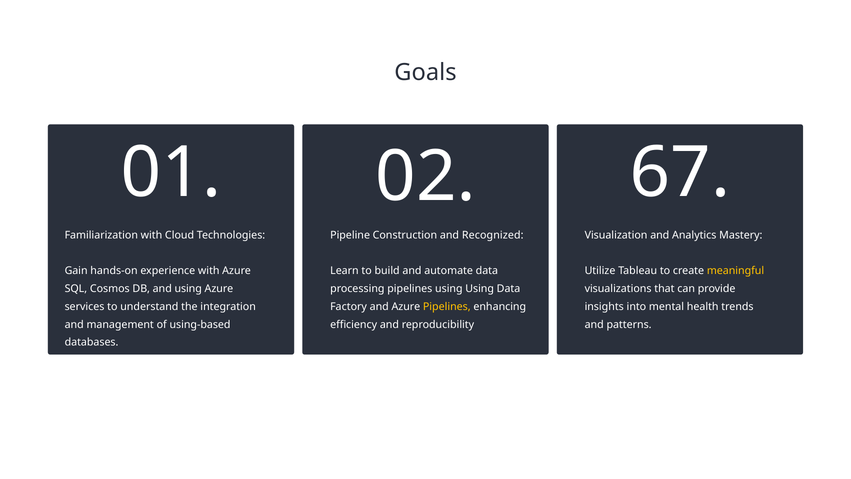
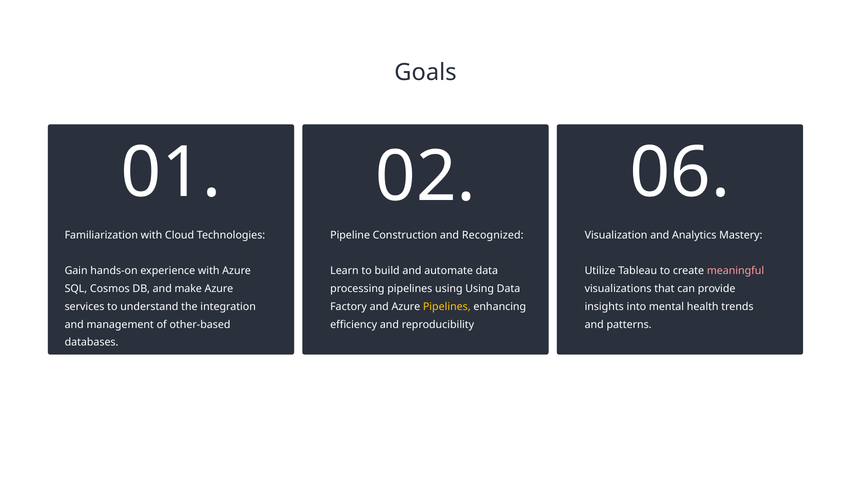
67: 67 -> 06
meaningful colour: yellow -> pink
and using: using -> make
using-based: using-based -> other-based
